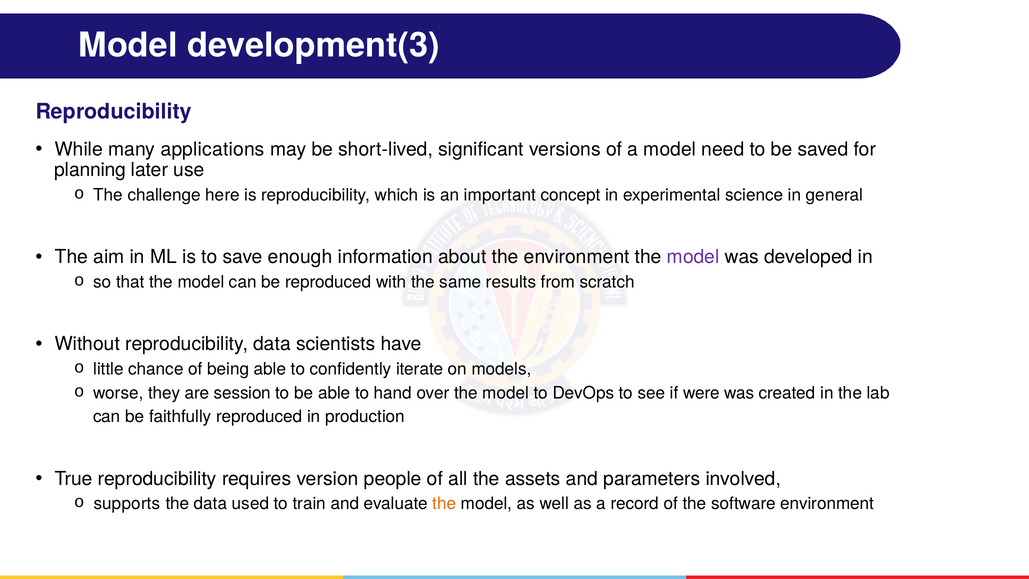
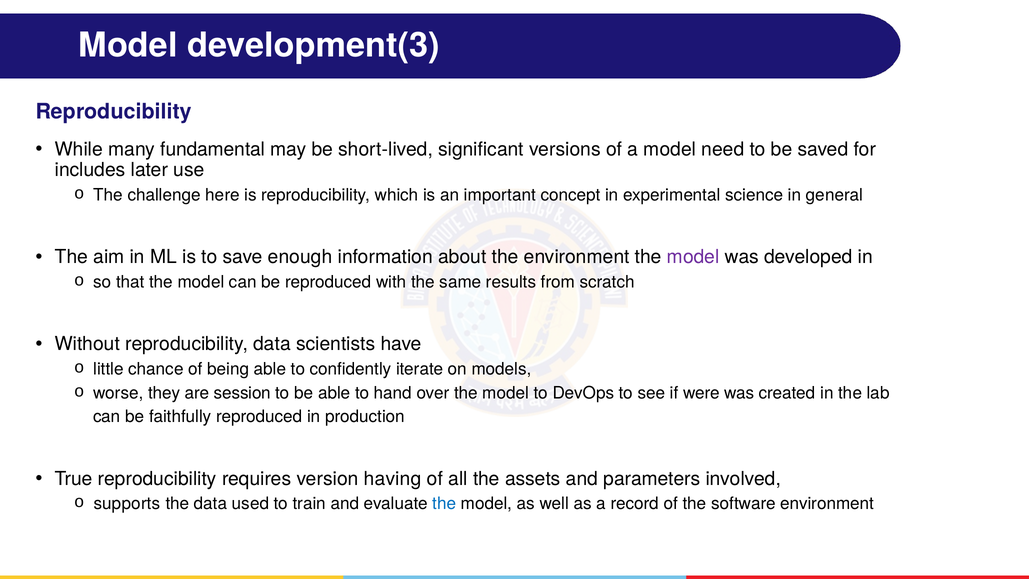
applications: applications -> fundamental
planning: planning -> includes
people: people -> having
the at (444, 504) colour: orange -> blue
